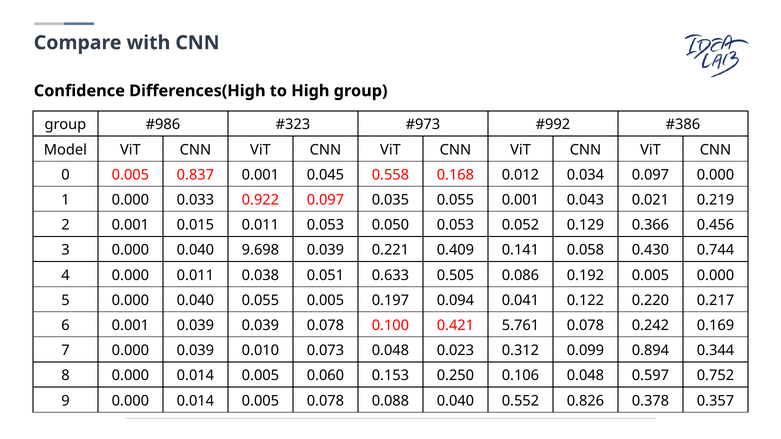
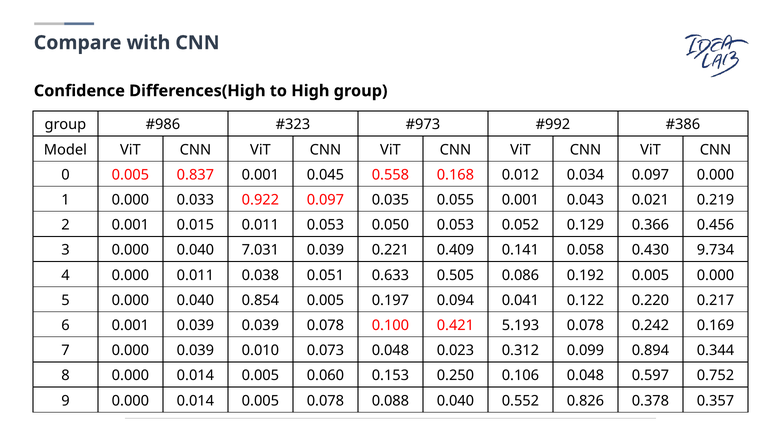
9.698: 9.698 -> 7.031
0.744: 0.744 -> 9.734
0.040 0.055: 0.055 -> 0.854
5.761: 5.761 -> 5.193
